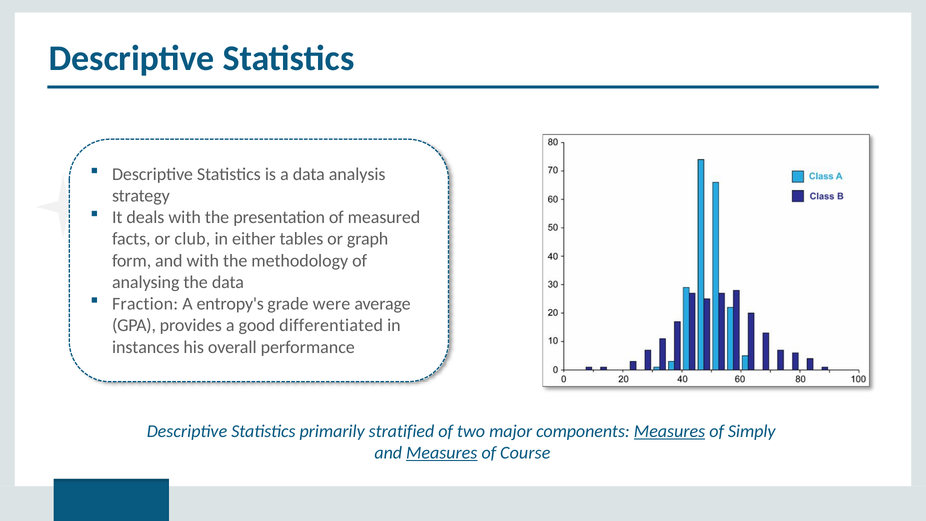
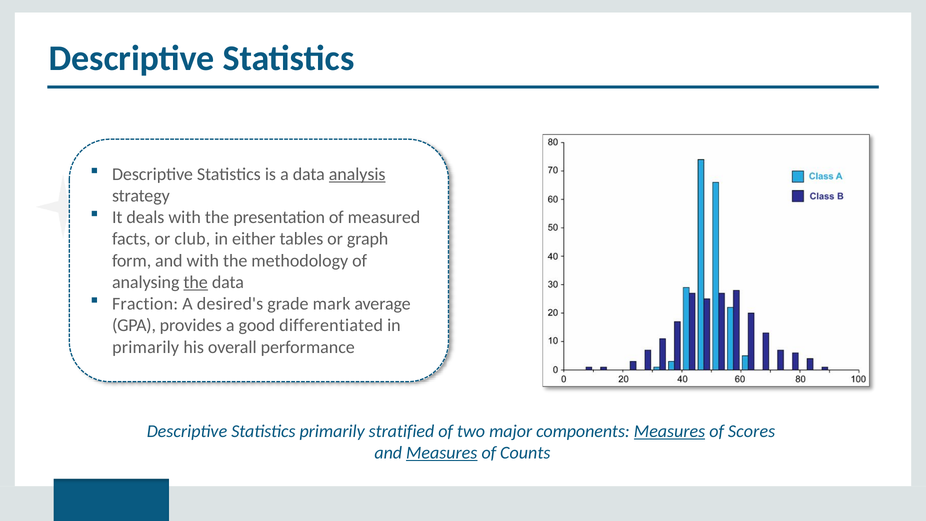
analysis underline: none -> present
the at (196, 282) underline: none -> present
entropy's: entropy's -> desired's
were: were -> mark
instances at (146, 347): instances -> primarily
Simply: Simply -> Scores
Course: Course -> Counts
